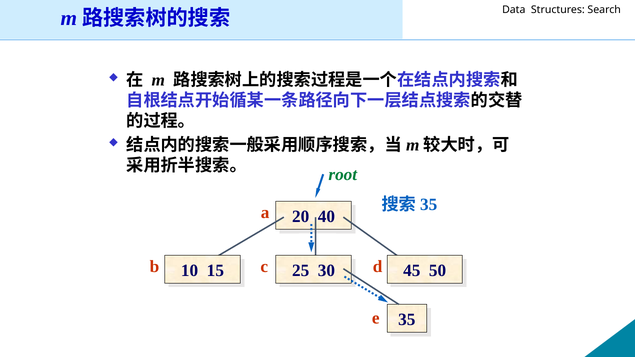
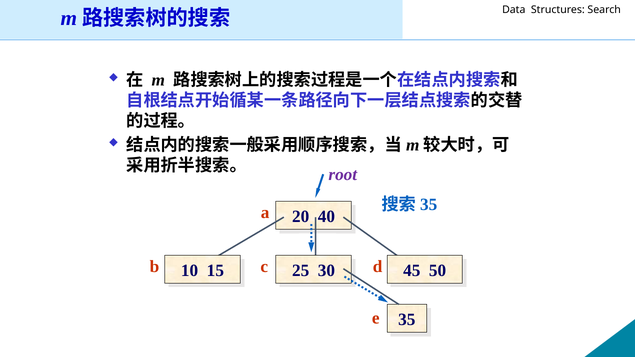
root colour: green -> purple
